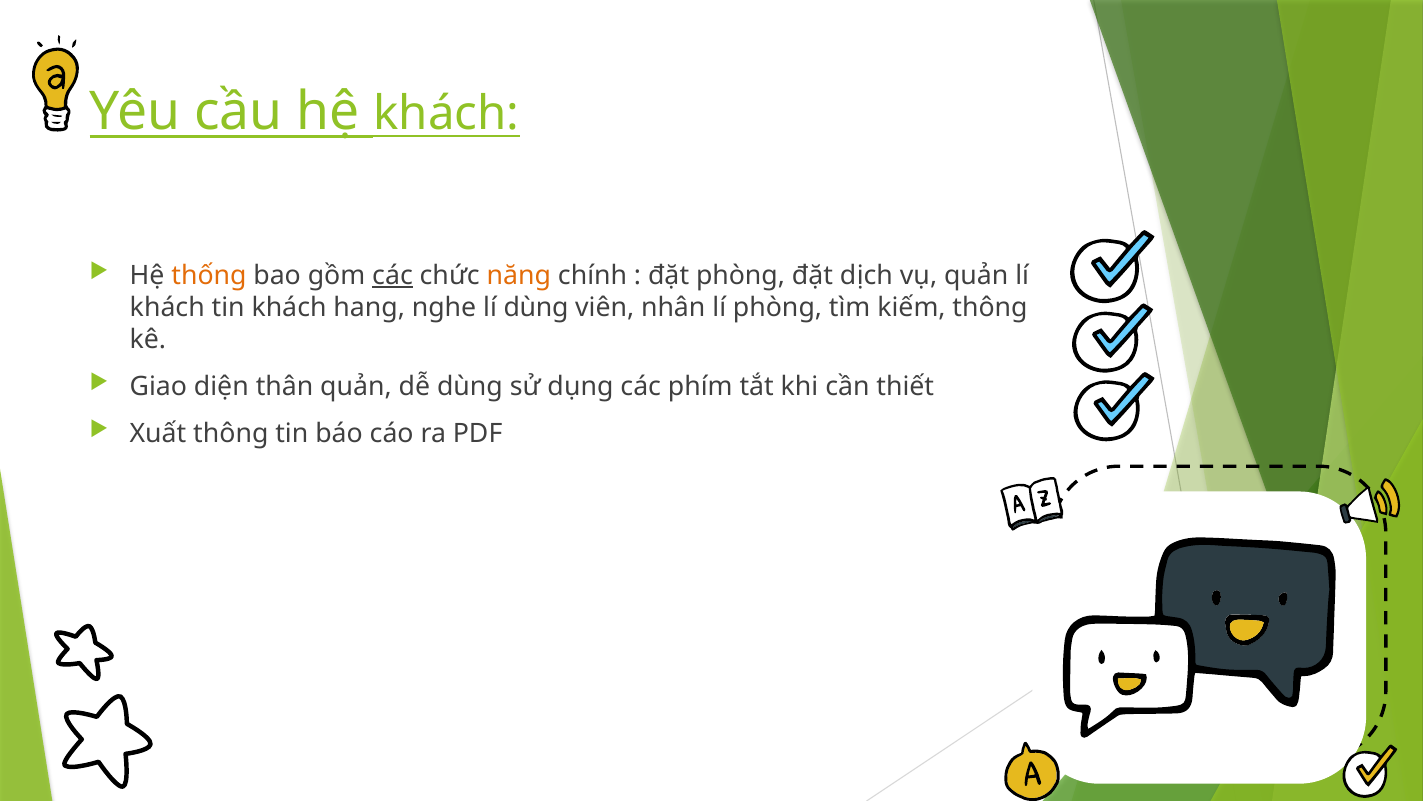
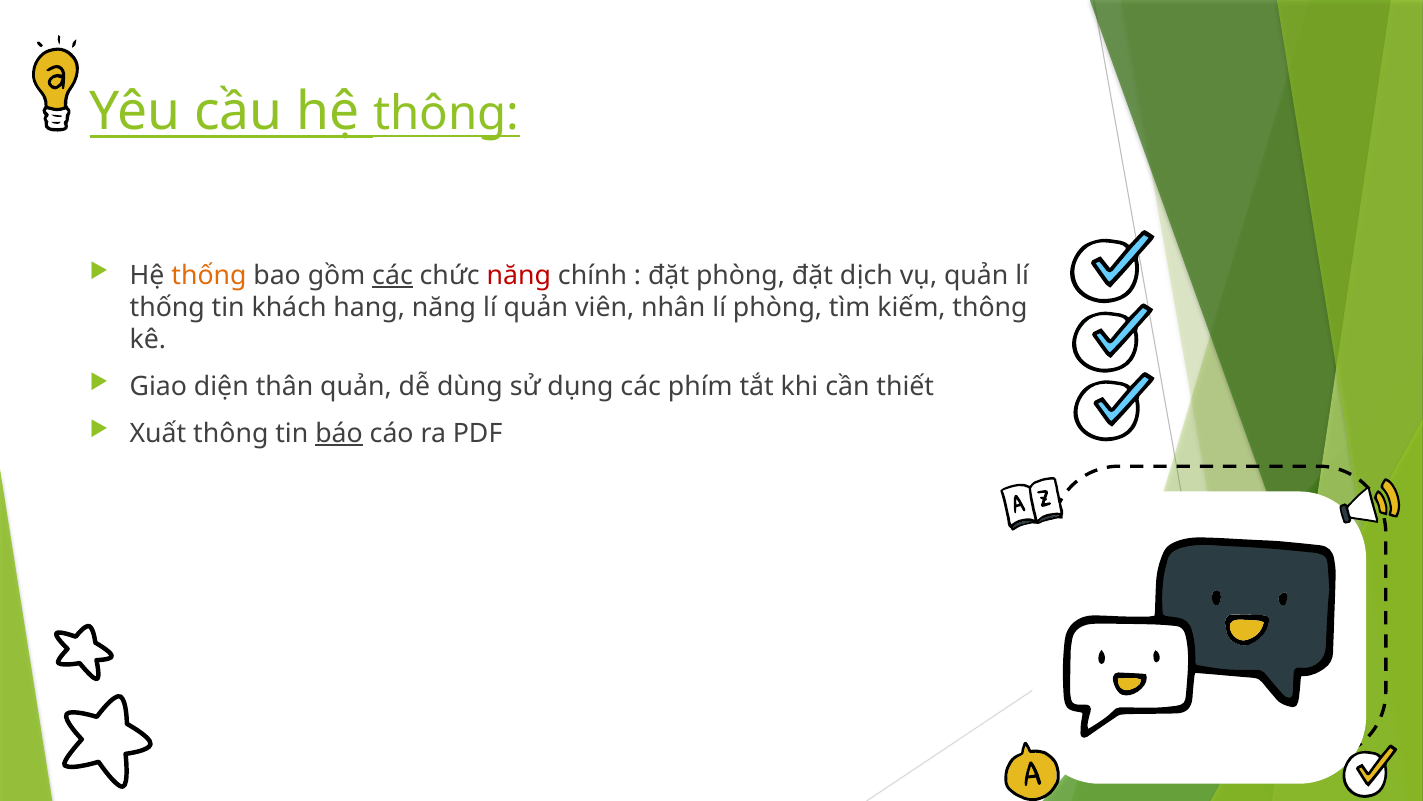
hệ khách: khách -> thông
năng at (519, 275) colour: orange -> red
khách at (167, 307): khách -> thống
hang nghe: nghe -> năng
lí dùng: dùng -> quản
báo underline: none -> present
